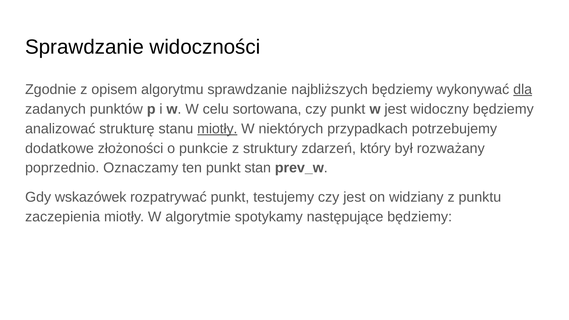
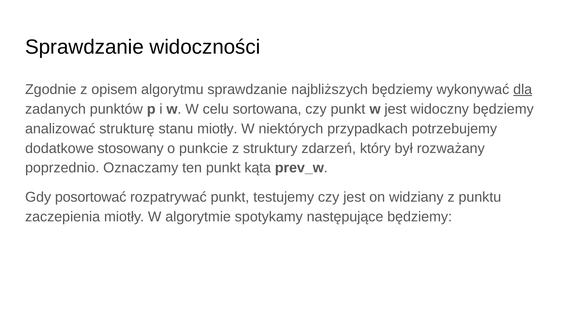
miotły at (217, 129) underline: present -> none
złożoności: złożoności -> stosowany
stan: stan -> kąta
wskazówek: wskazówek -> posortować
